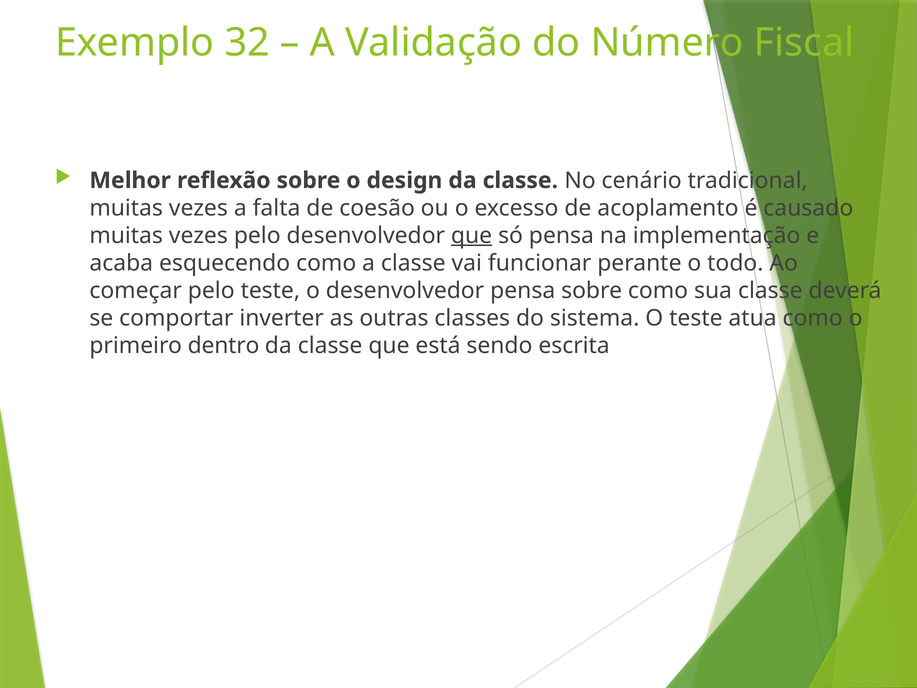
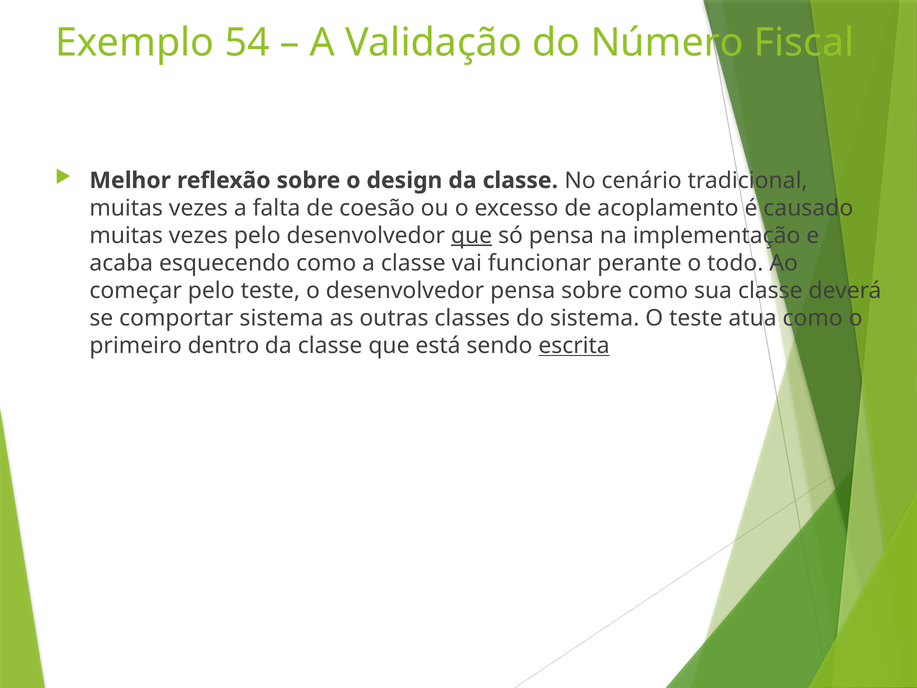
32: 32 -> 54
comportar inverter: inverter -> sistema
escrita underline: none -> present
